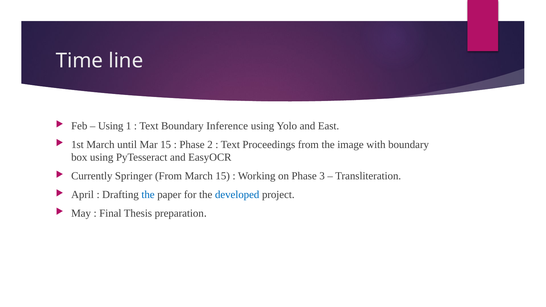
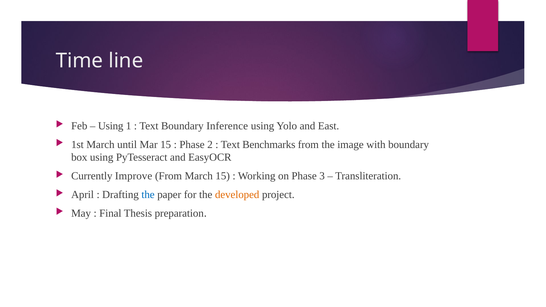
Proceedings: Proceedings -> Benchmarks
Springer: Springer -> Improve
developed colour: blue -> orange
